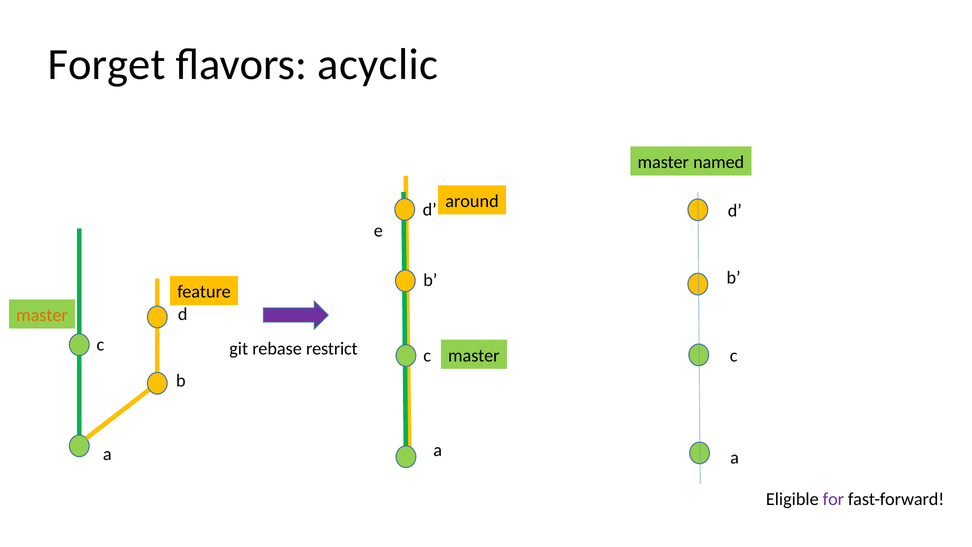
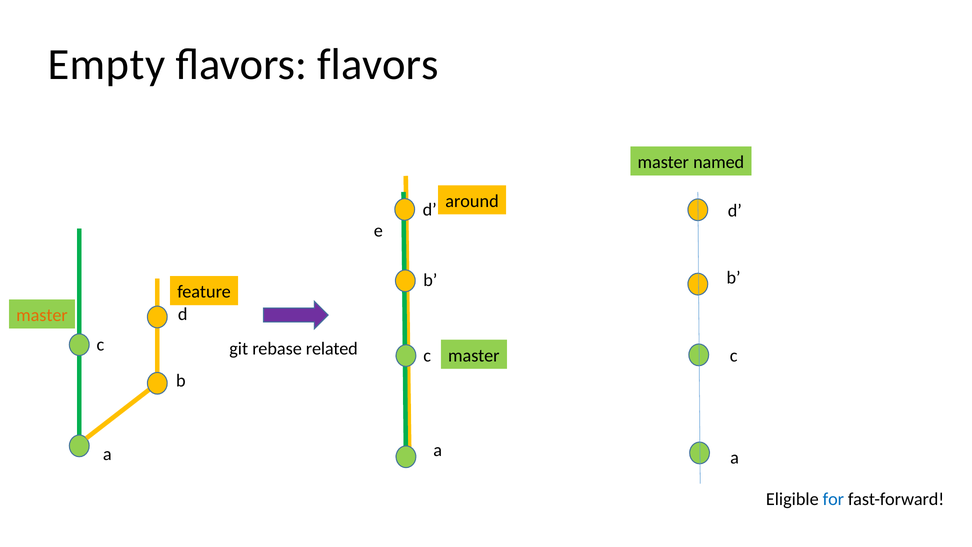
Forget: Forget -> Empty
flavors acyclic: acyclic -> flavors
restrict: restrict -> related
for colour: purple -> blue
